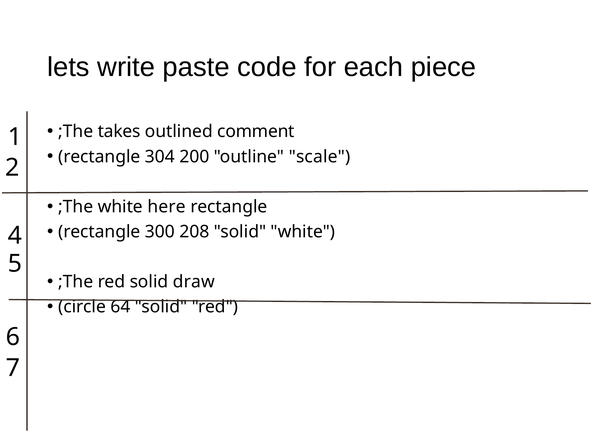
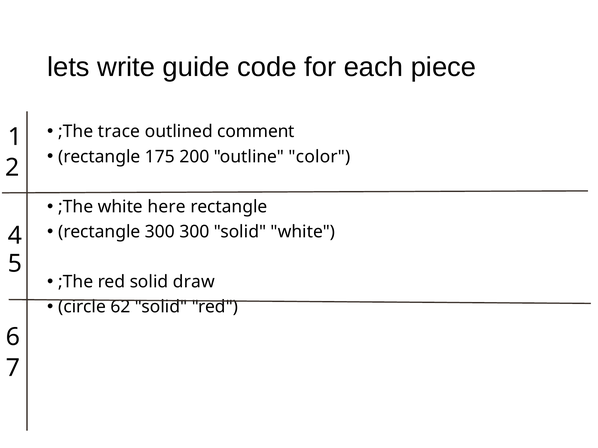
paste: paste -> guide
takes: takes -> trace
304: 304 -> 175
scale: scale -> color
300 208: 208 -> 300
64: 64 -> 62
